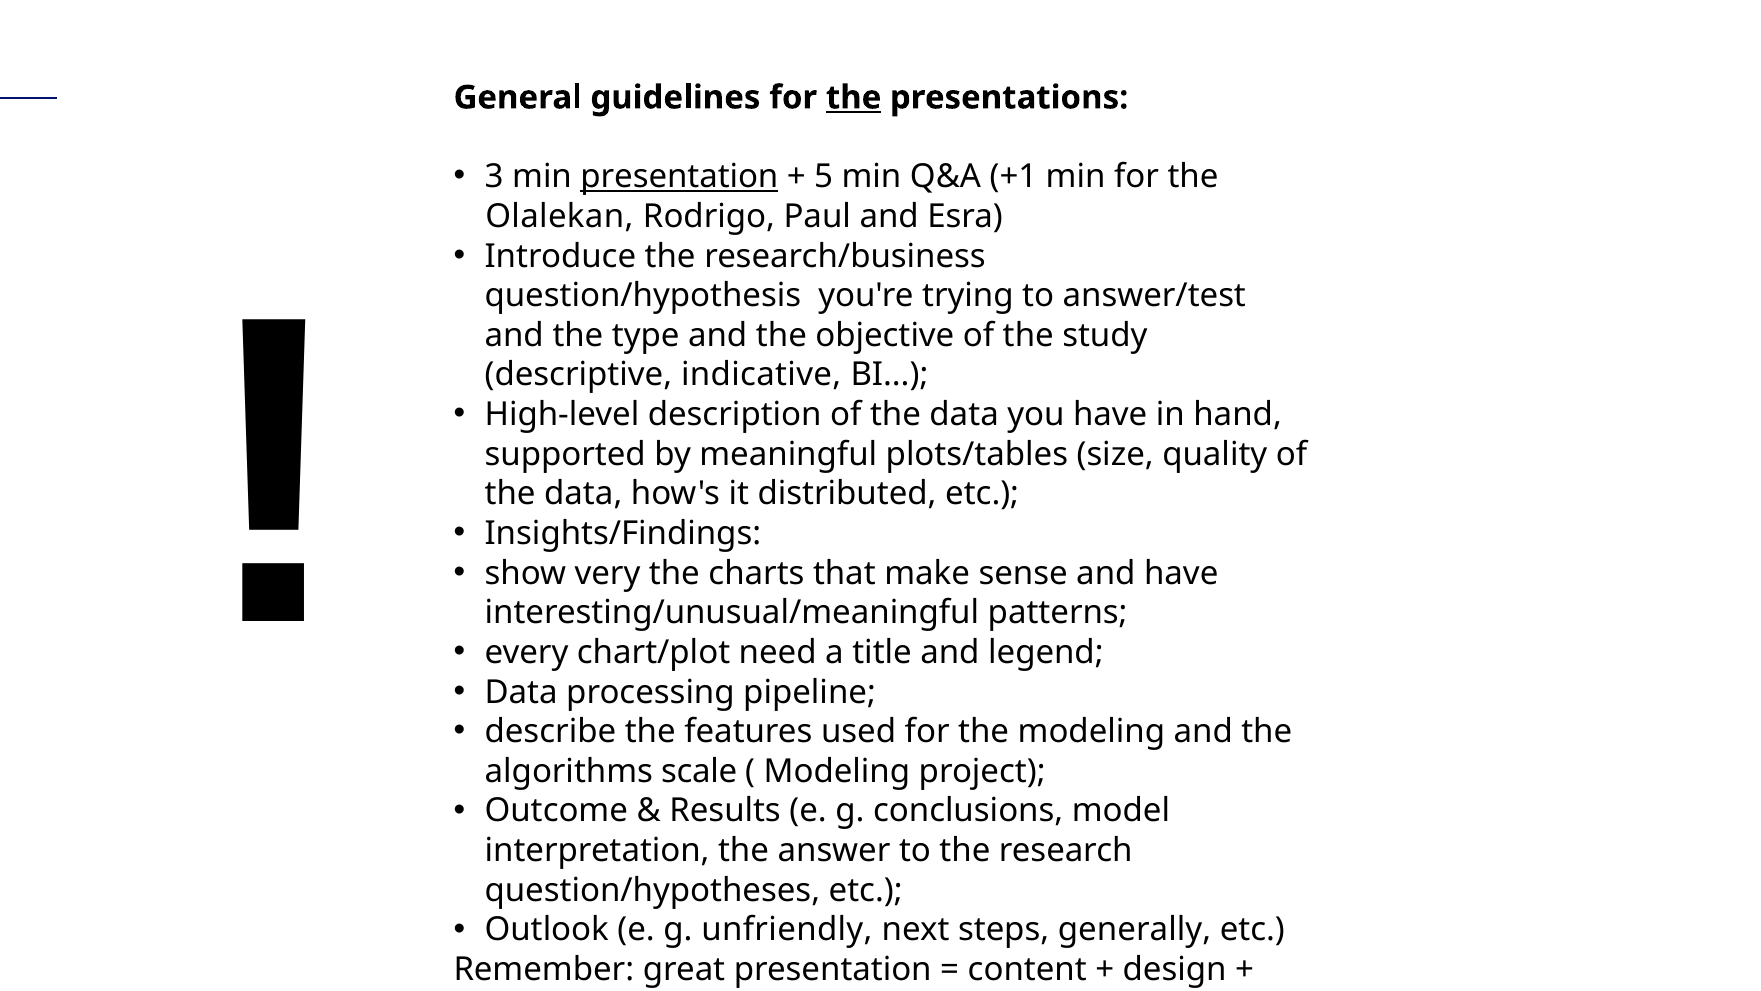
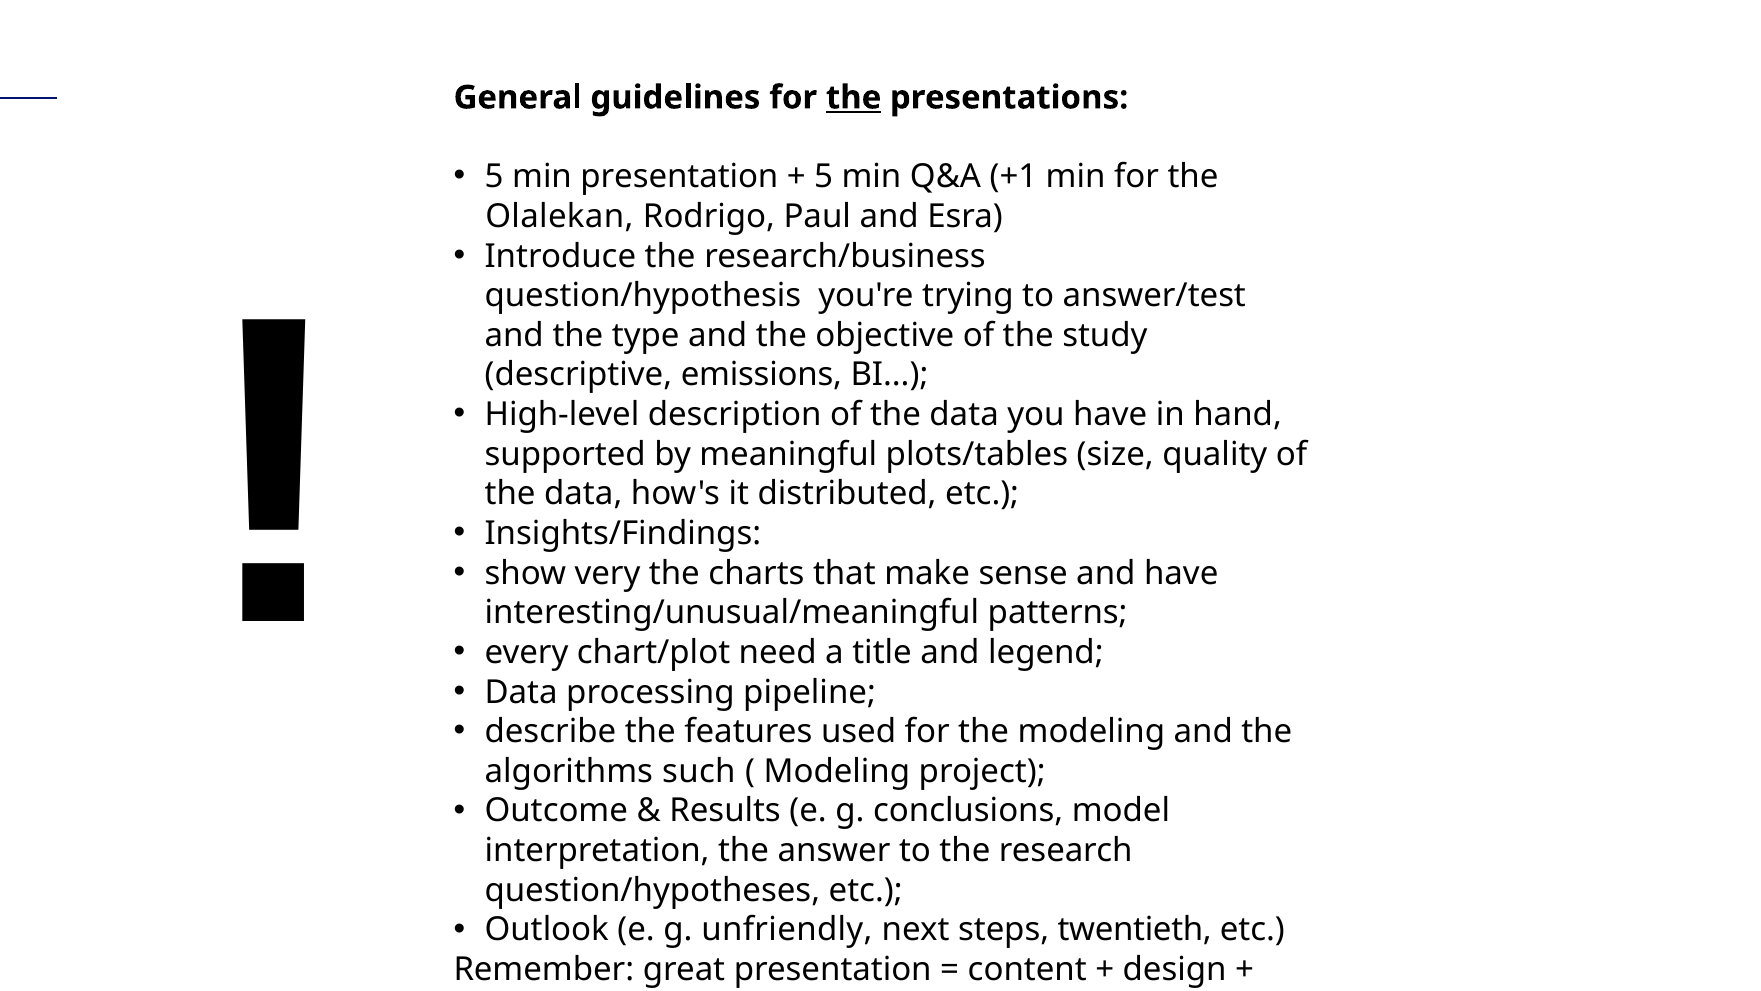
3 at (494, 177): 3 -> 5
presentation at (679, 177) underline: present -> none
indicative: indicative -> emissions
scale: scale -> such
generally: generally -> twentieth
